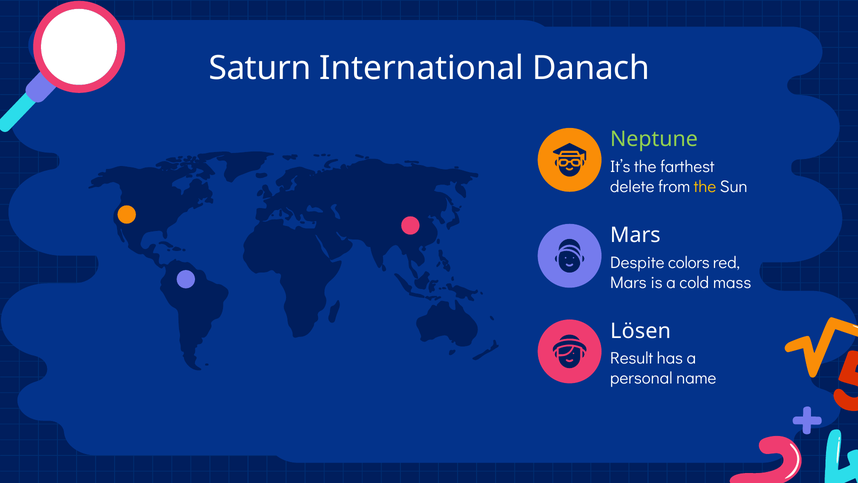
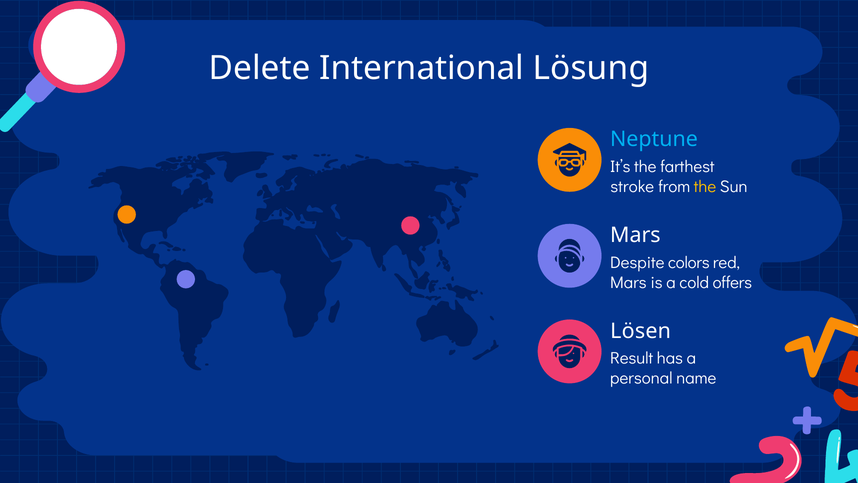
Saturn: Saturn -> Delete
Danach: Danach -> Lösung
Neptune colour: light green -> light blue
delete: delete -> stroke
mass: mass -> offers
